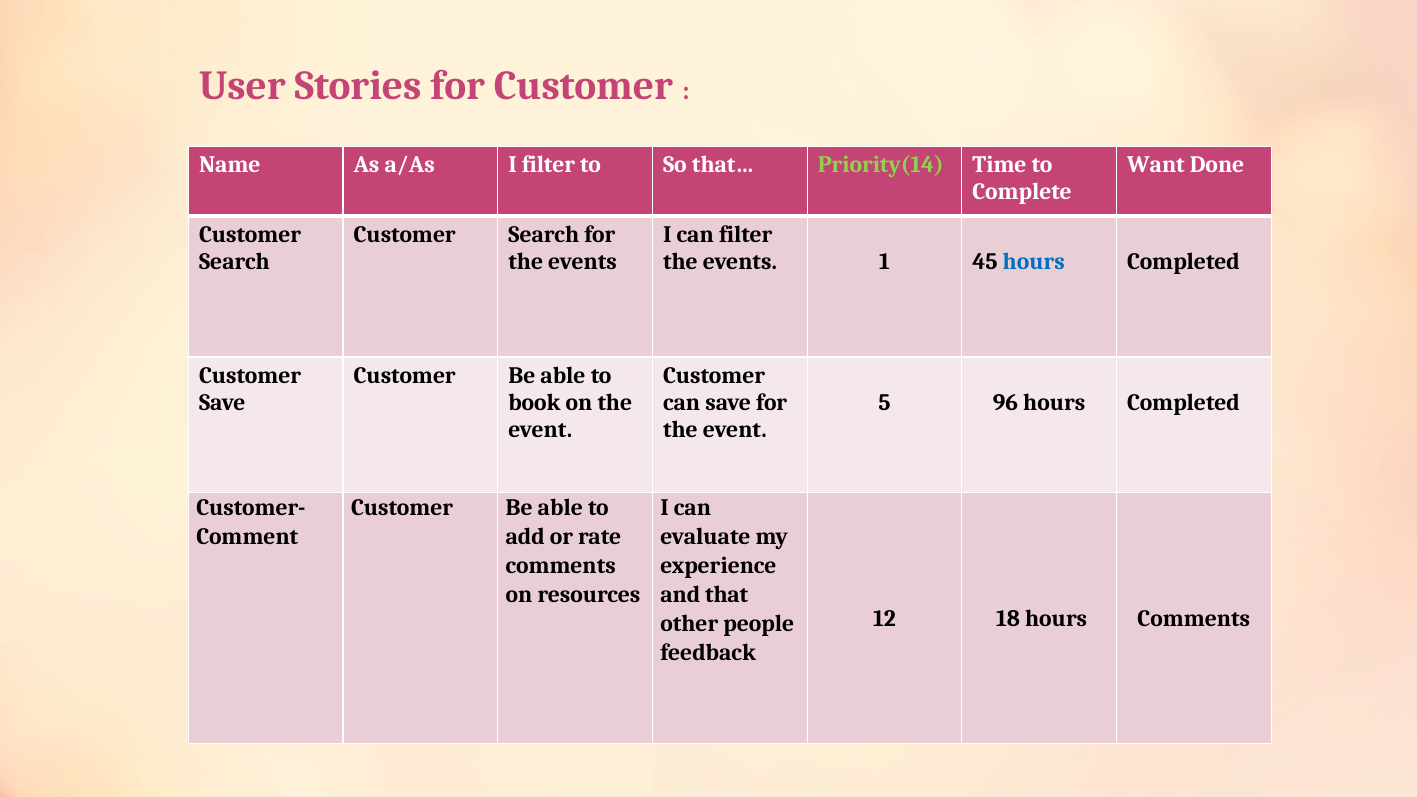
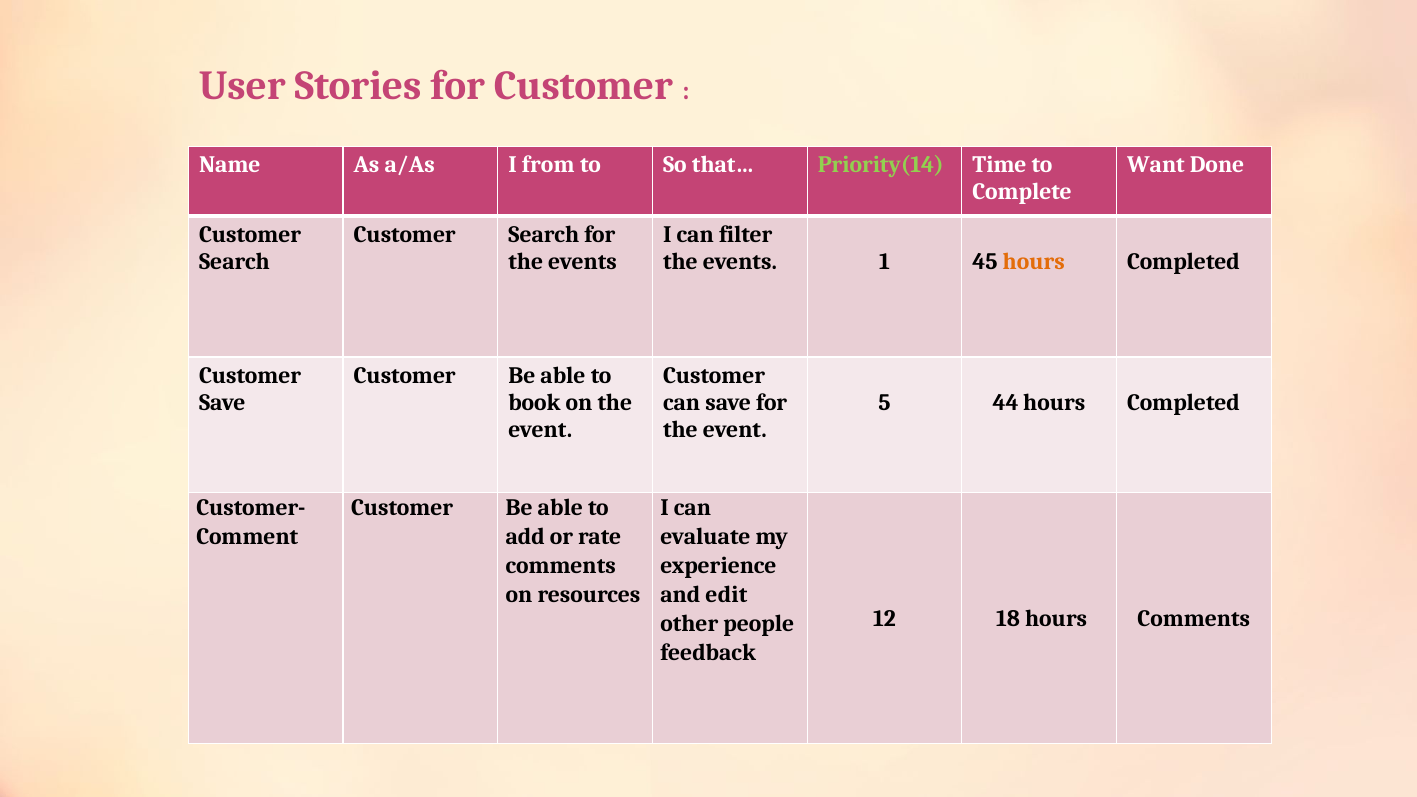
I filter: filter -> from
hours at (1034, 262) colour: blue -> orange
96: 96 -> 44
that: that -> edit
